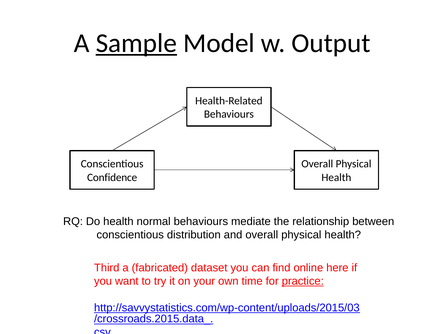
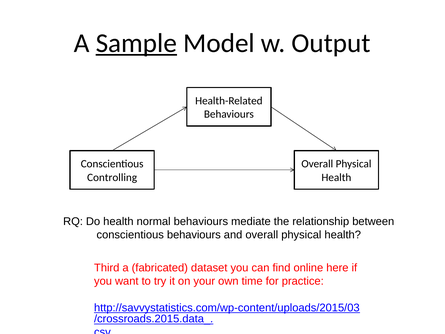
Confidence: Confidence -> Controlling
conscientious distribution: distribution -> behaviours
practice underline: present -> none
